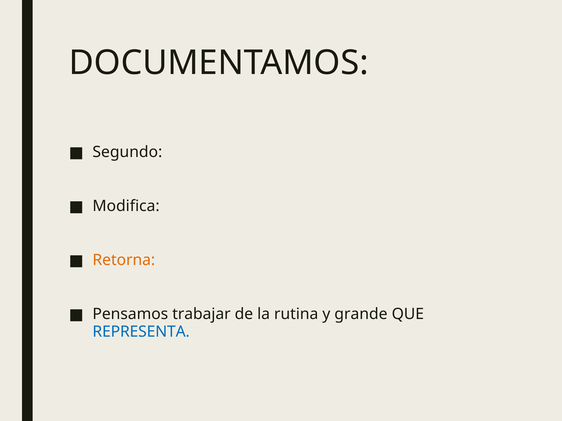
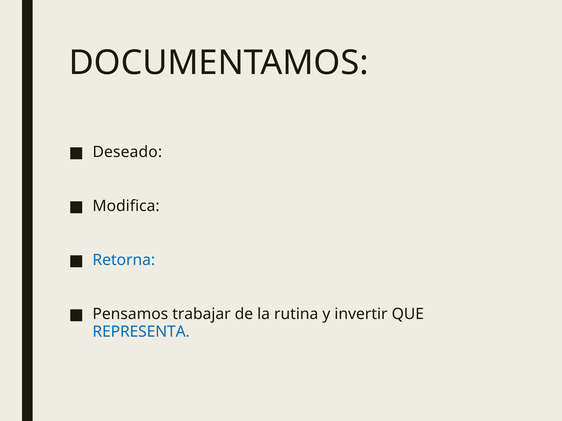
Segundo: Segundo -> Deseado
Retorna colour: orange -> blue
grande: grande -> invertir
